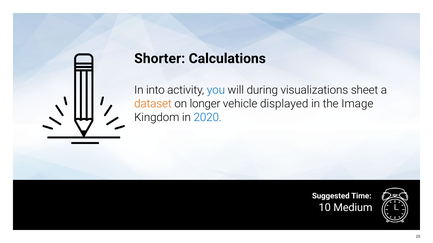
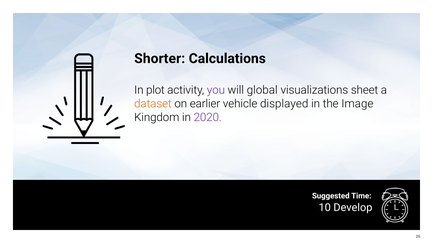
into: into -> plot
you colour: blue -> purple
during: during -> global
longer: longer -> earlier
2020 colour: blue -> purple
Medium: Medium -> Develop
